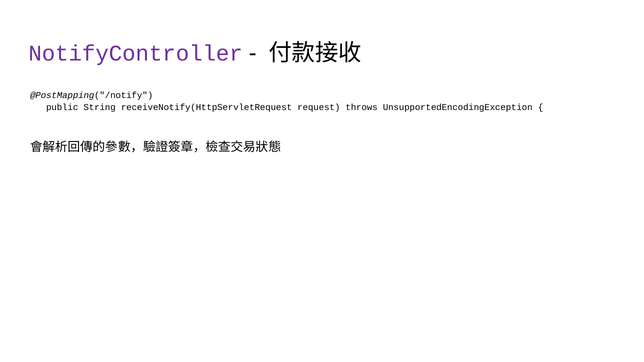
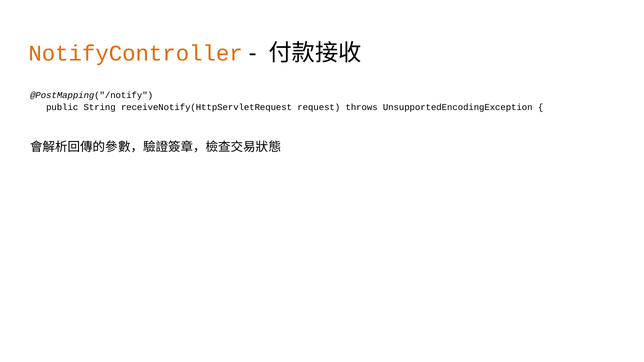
NotifyController colour: purple -> orange
